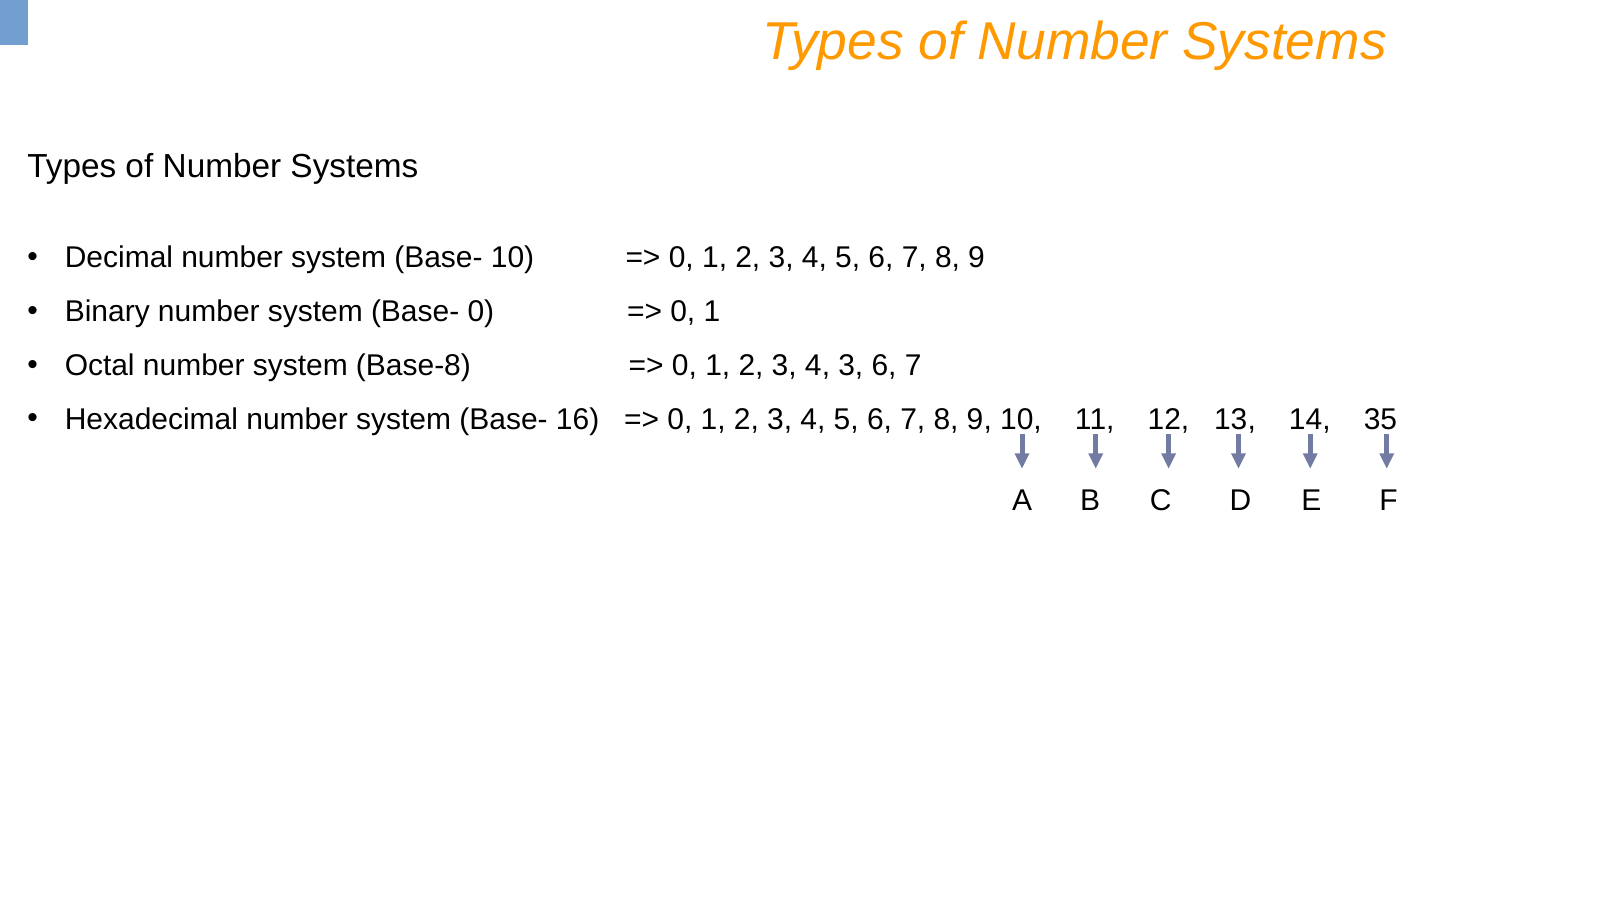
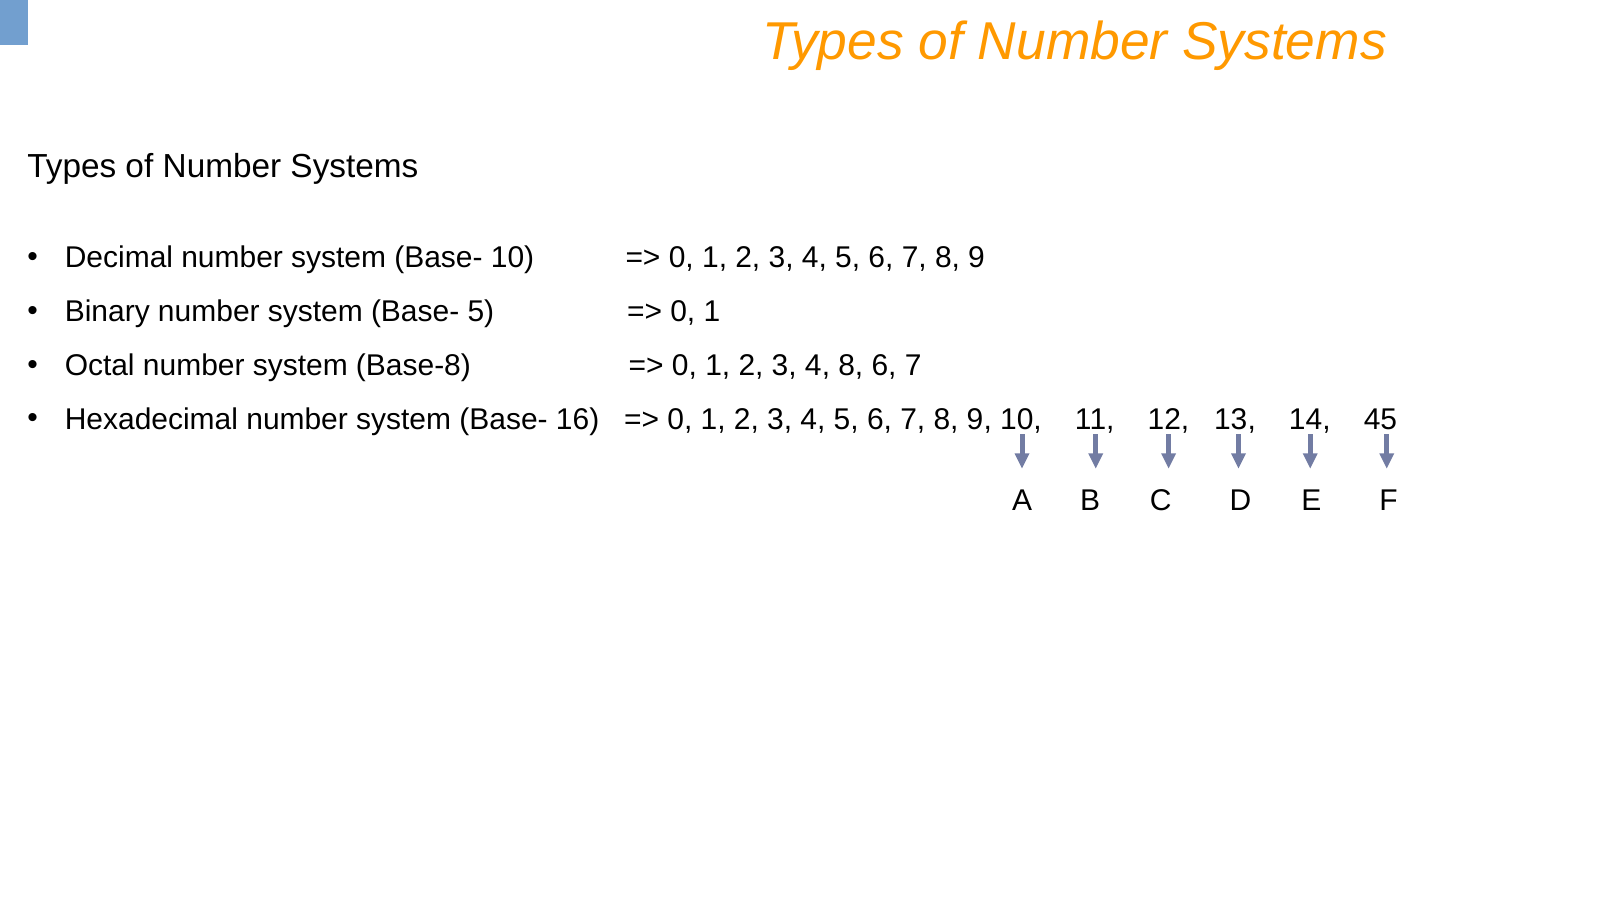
Base- 0: 0 -> 5
4 3: 3 -> 8
35: 35 -> 45
